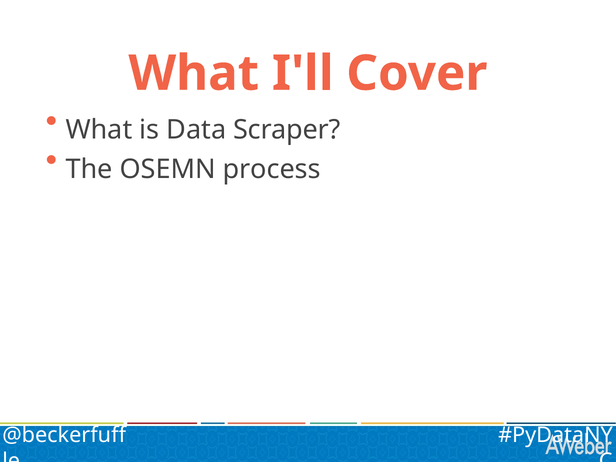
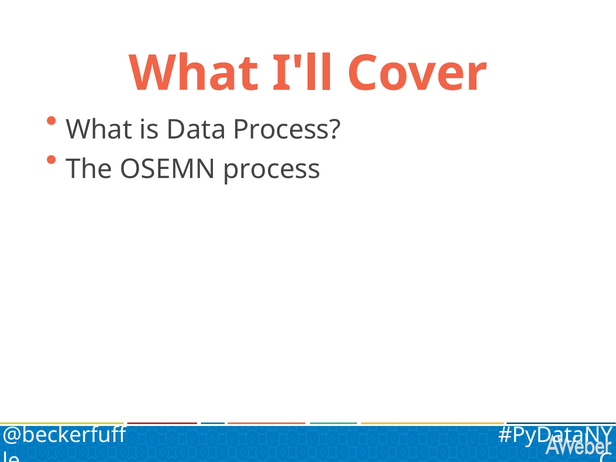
Data Scraper: Scraper -> Process
